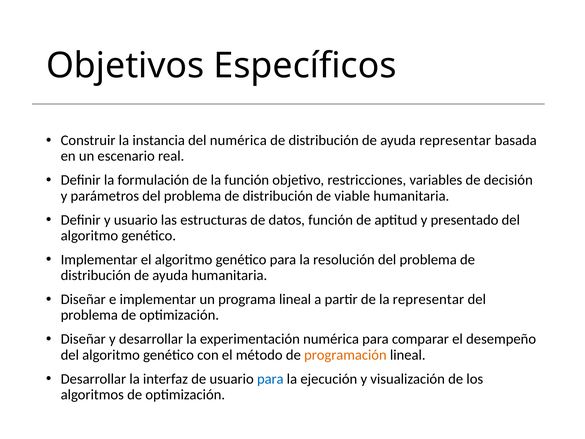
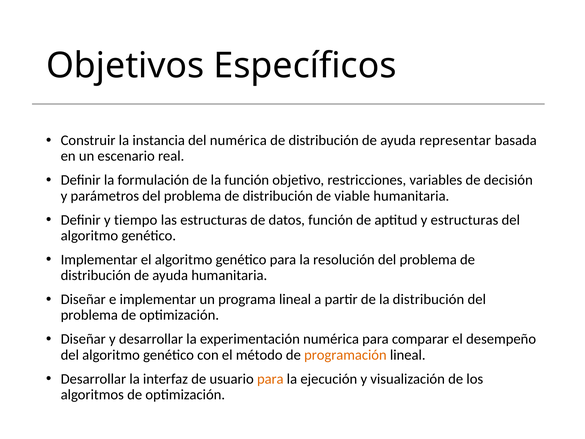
y usuario: usuario -> tiempo
y presentado: presentado -> estructuras
la representar: representar -> distribución
para at (270, 379) colour: blue -> orange
